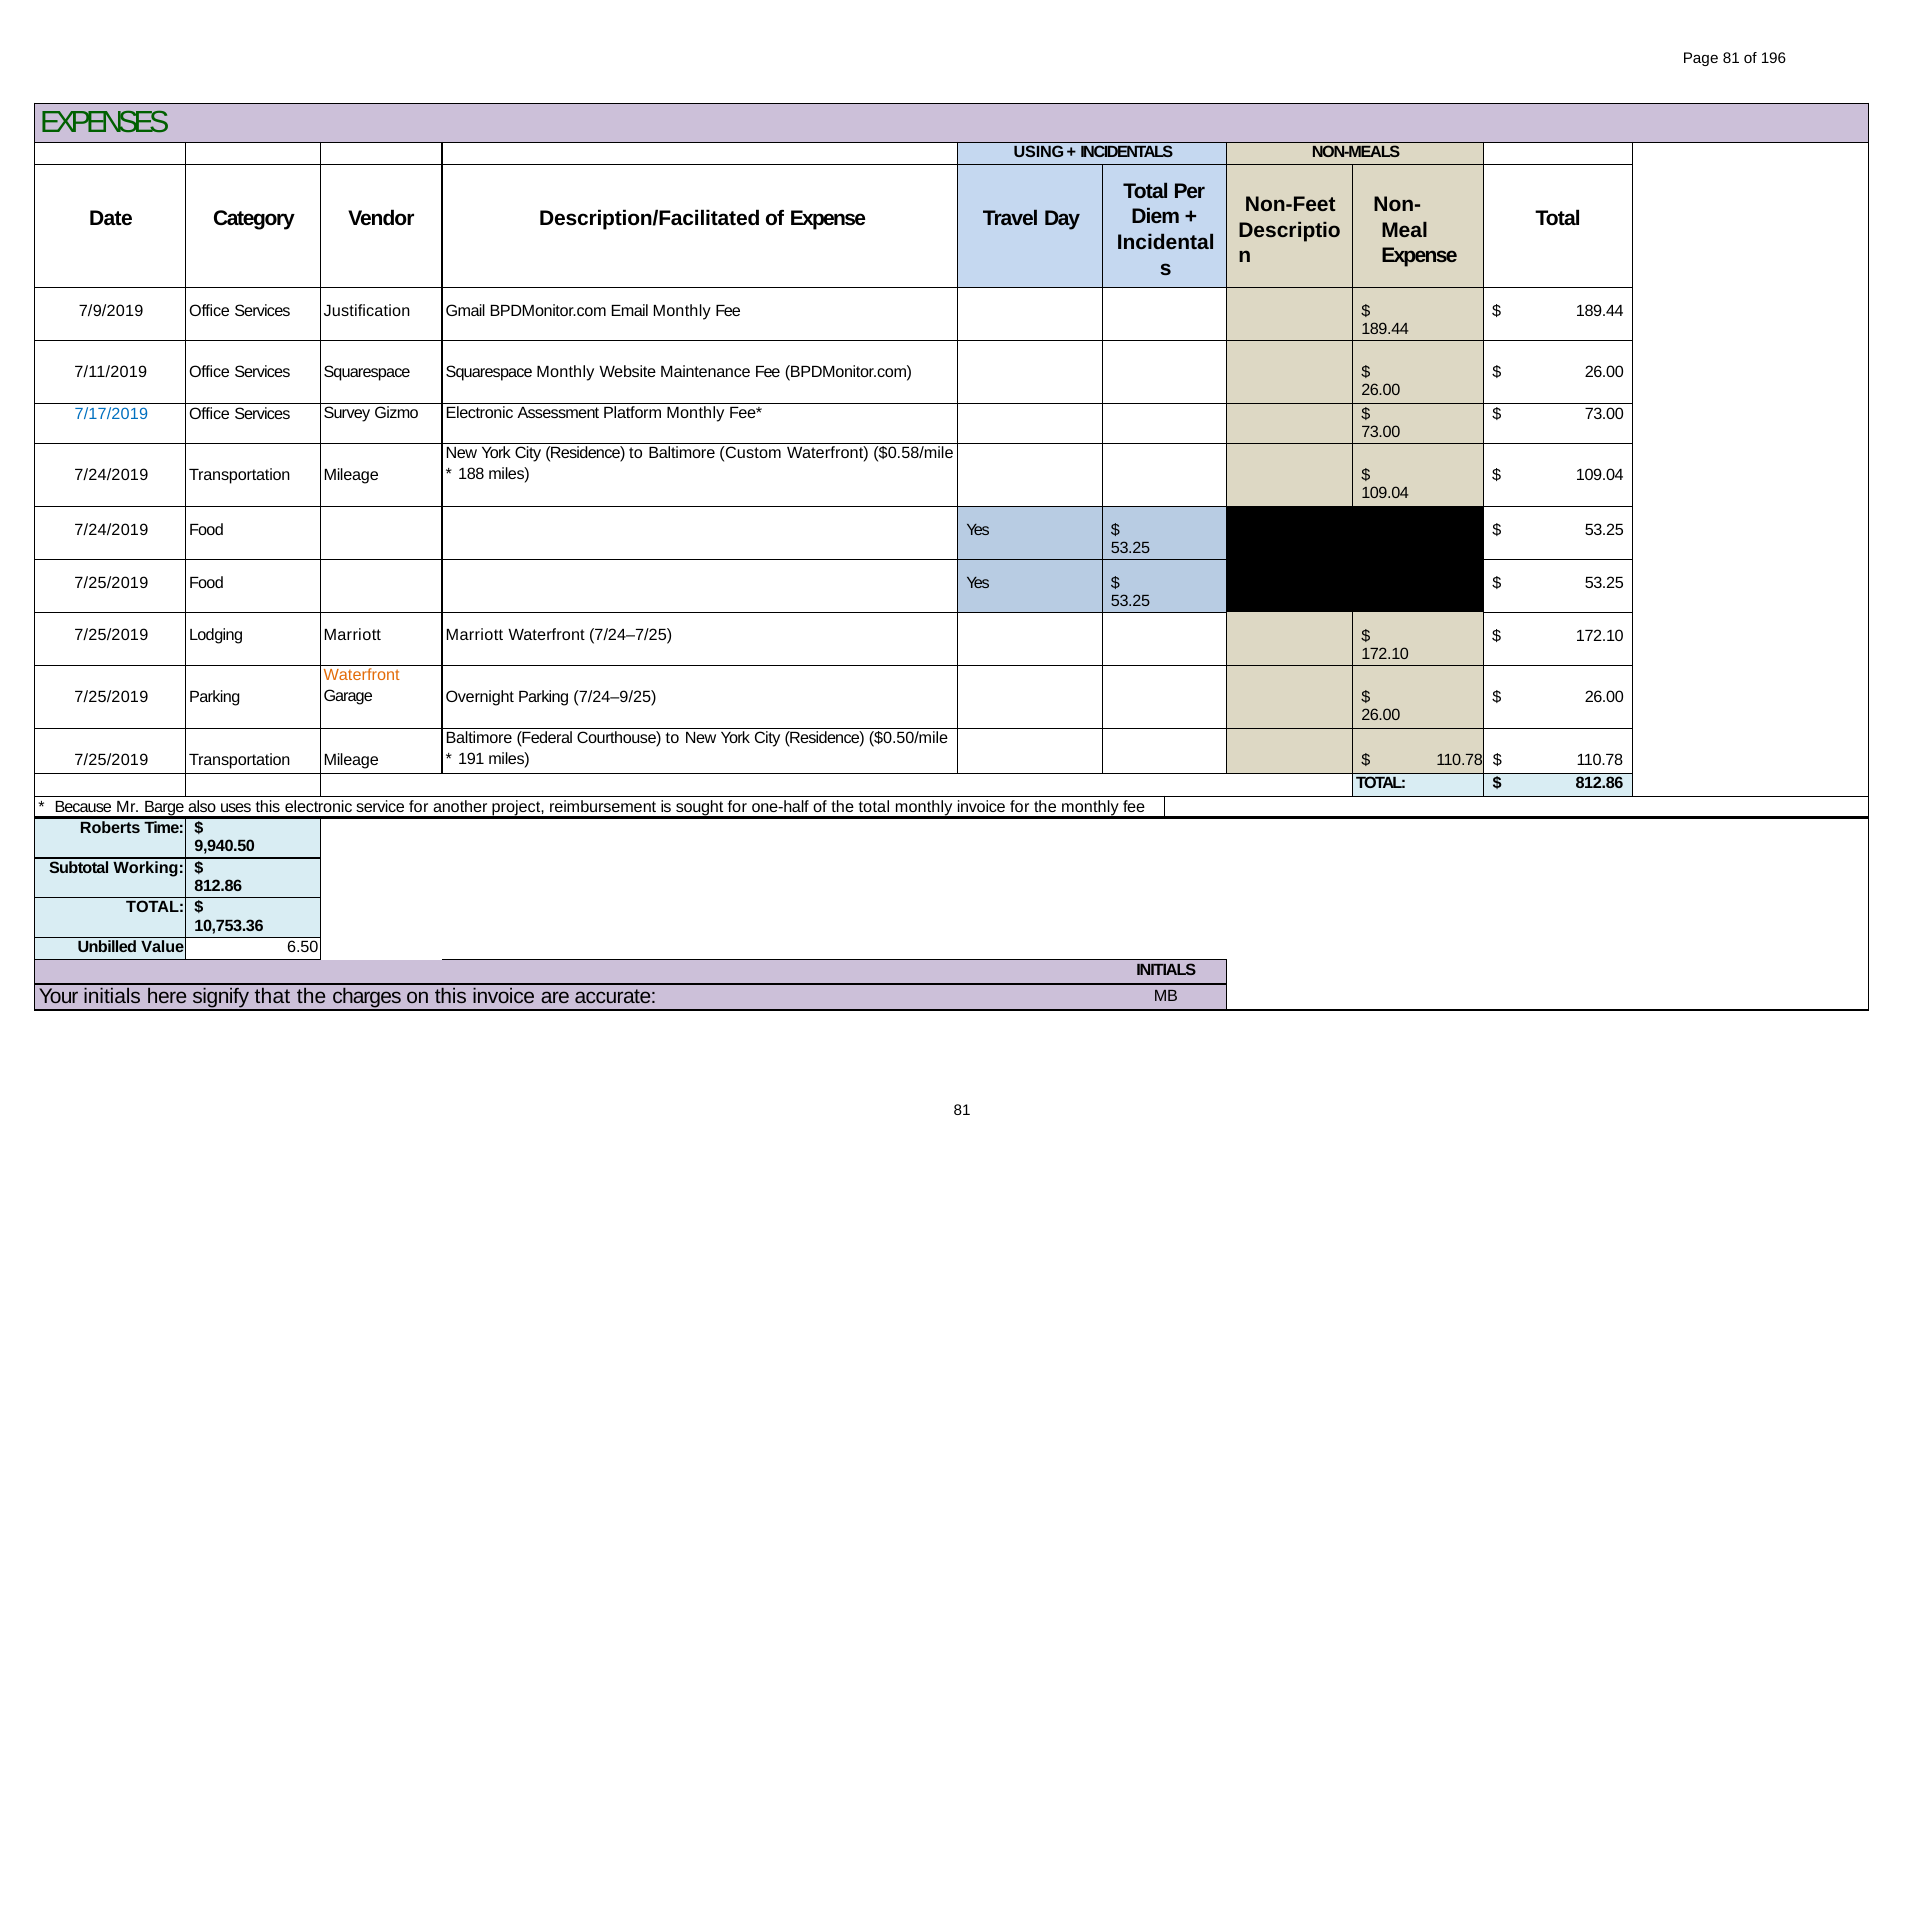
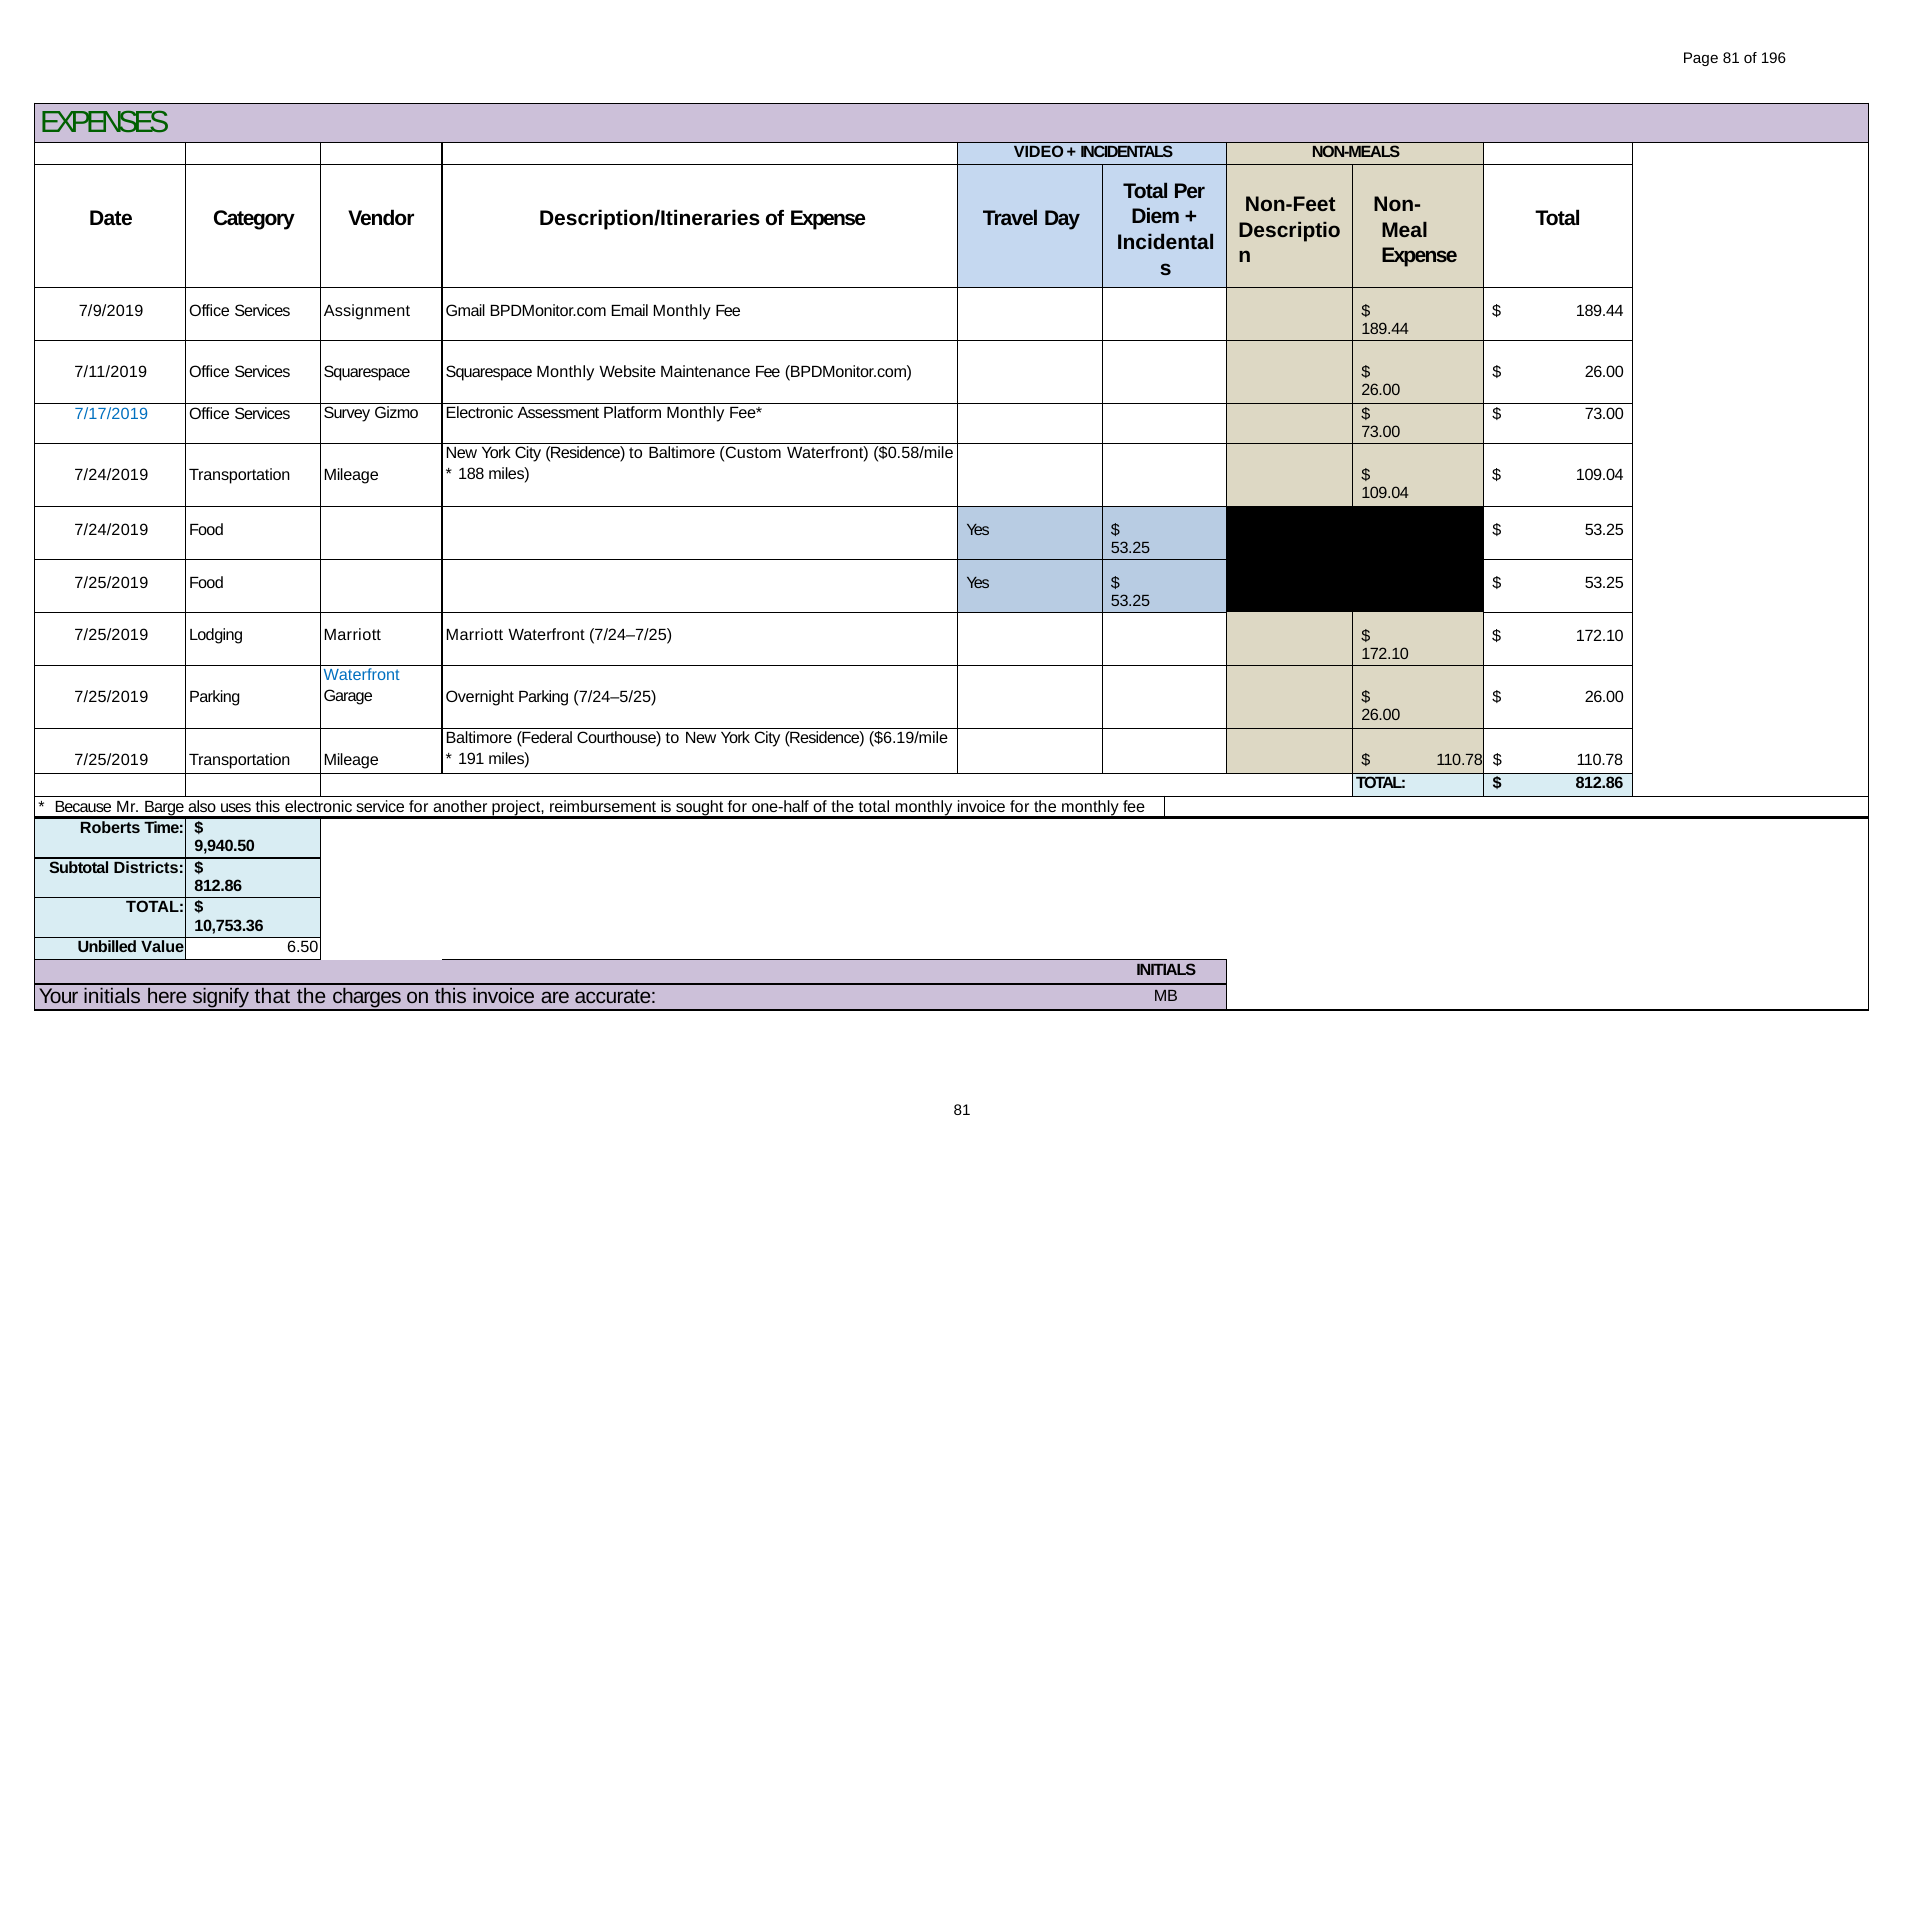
USING: USING -> VIDEO
Description/Facilitated: Description/Facilitated -> Description/Itineraries
Justification: Justification -> Assignment
Waterfront at (362, 675) colour: orange -> blue
7/24–9/25: 7/24–9/25 -> 7/24–5/25
$0.50/mile: $0.50/mile -> $6.19/mile
Working: Working -> Districts
